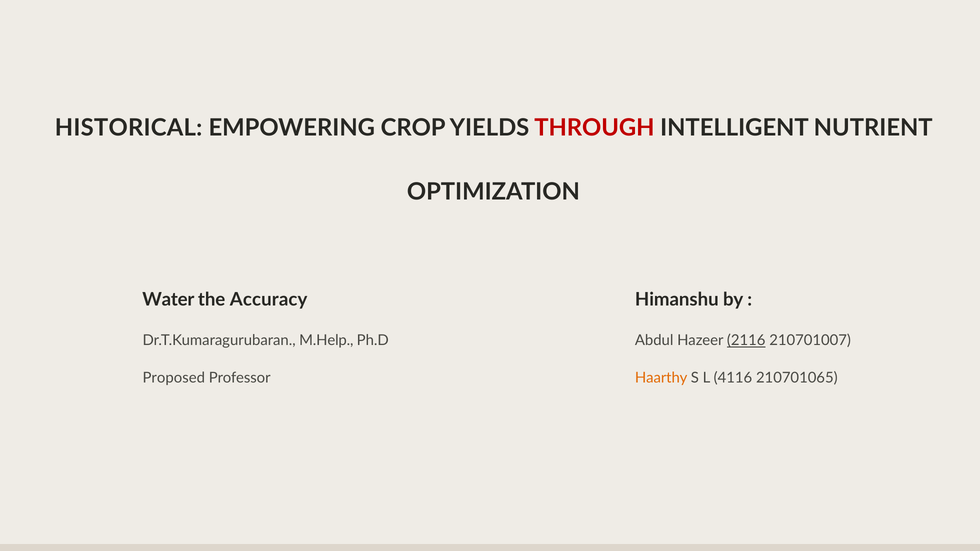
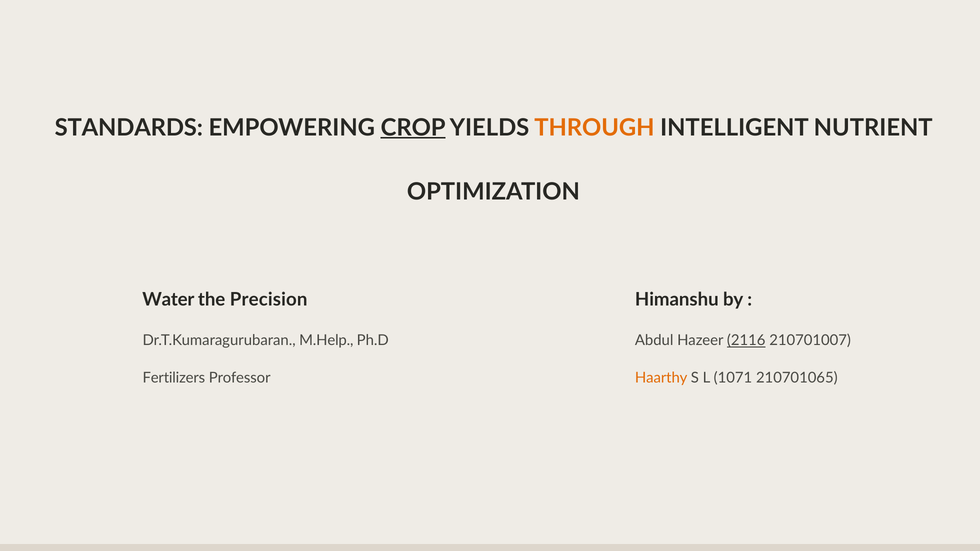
HISTORICAL: HISTORICAL -> STANDARDS
CROP underline: none -> present
THROUGH colour: red -> orange
Accuracy: Accuracy -> Precision
Proposed: Proposed -> Fertilizers
4116: 4116 -> 1071
